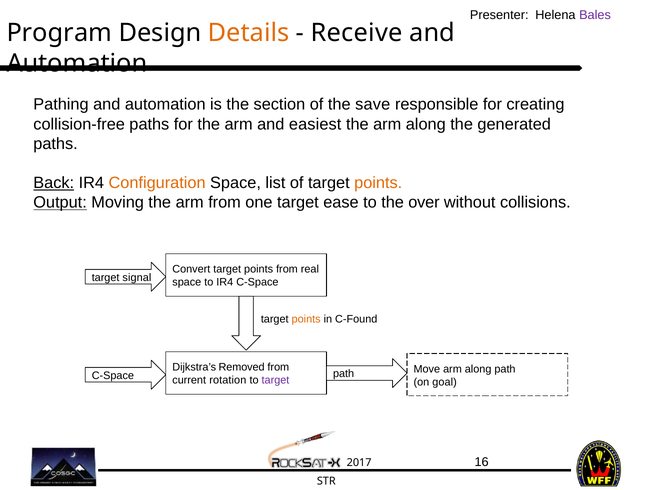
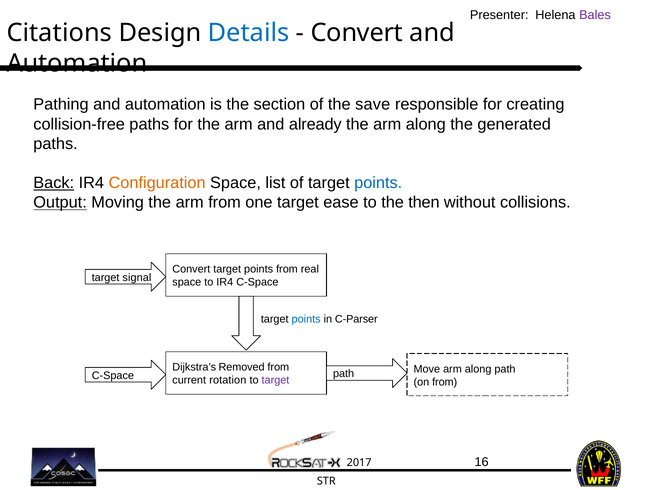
Program: Program -> Citations
Details colour: orange -> blue
Receive at (357, 33): Receive -> Convert
easiest: easiest -> already
points at (378, 183) colour: orange -> blue
over: over -> then
points at (306, 319) colour: orange -> blue
C-Found: C-Found -> C-Parser
on goal: goal -> from
